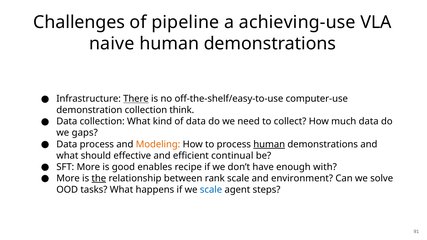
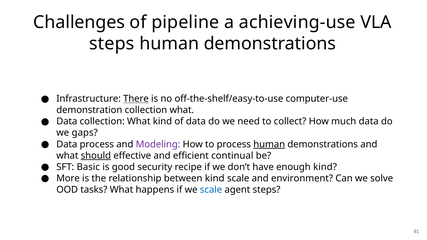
naive at (112, 44): naive -> steps
demonstration collection think: think -> what
Modeling colour: orange -> purple
should underline: none -> present
SFT More: More -> Basic
enables: enables -> security
enough with: with -> kind
the underline: present -> none
between rank: rank -> kind
